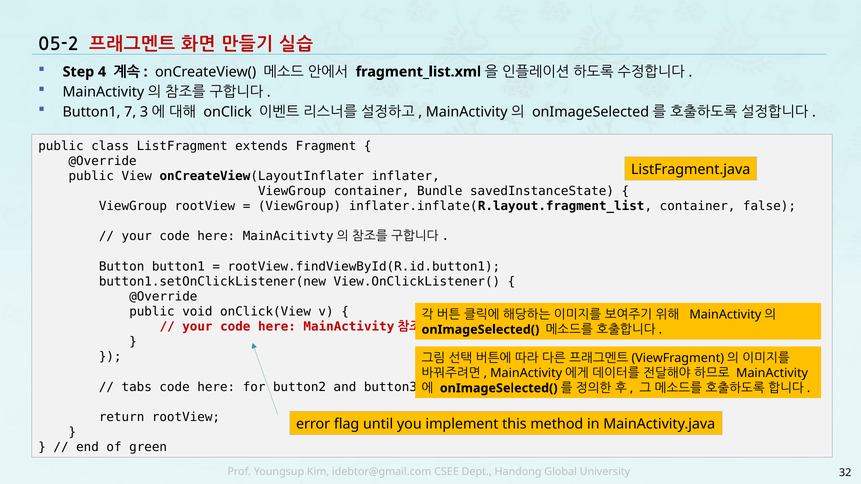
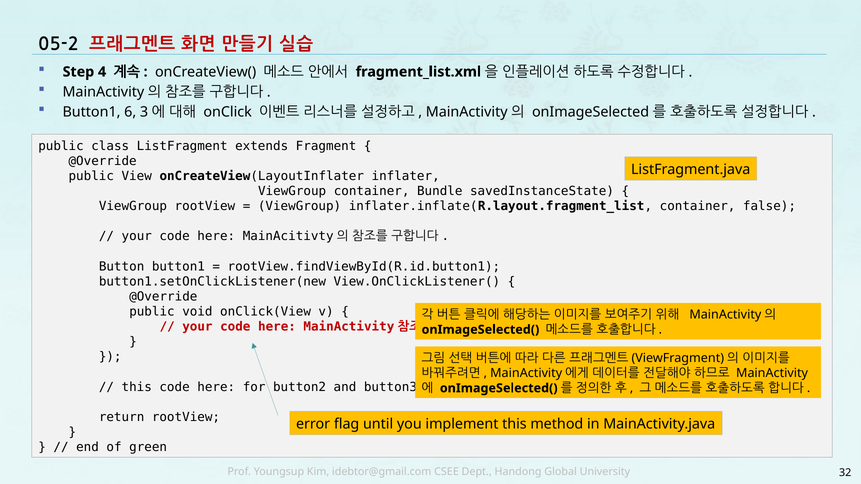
7: 7 -> 6
tabs at (137, 387): tabs -> this
